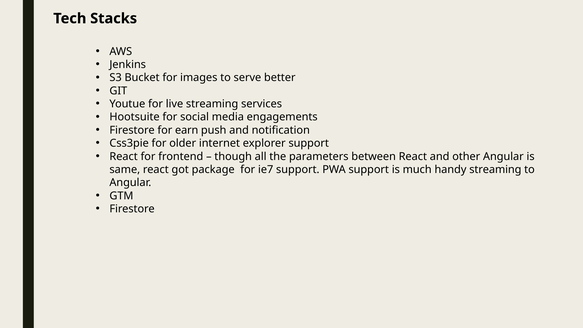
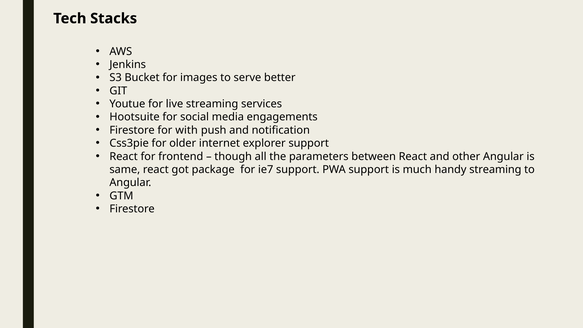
earn: earn -> with
